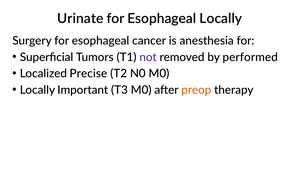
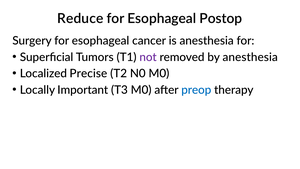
Urinate: Urinate -> Reduce
Esophageal Locally: Locally -> Postop
by performed: performed -> anesthesia
preop colour: orange -> blue
